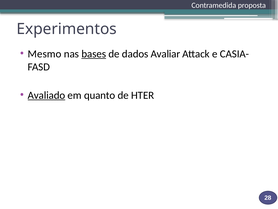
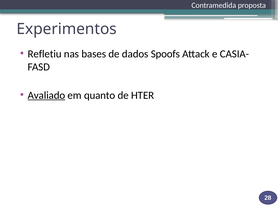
Mesmo: Mesmo -> Refletiu
bases underline: present -> none
Avaliar: Avaliar -> Spoofs
